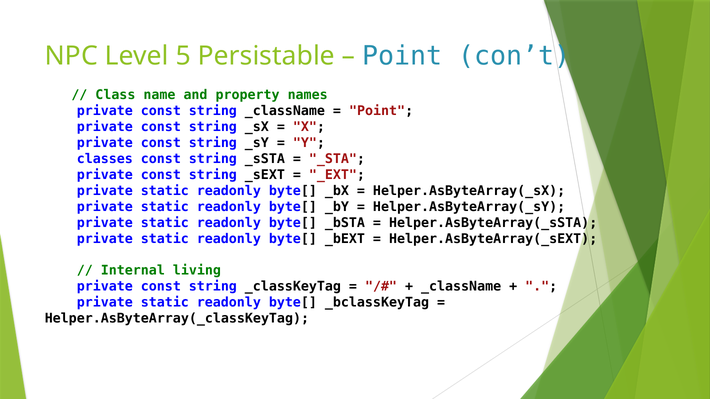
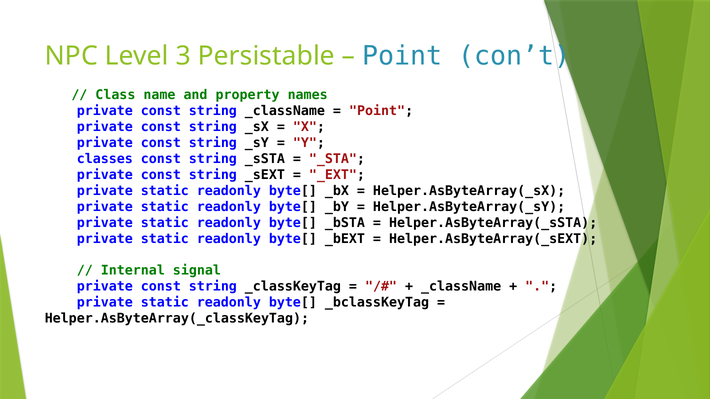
5: 5 -> 3
living: living -> signal
